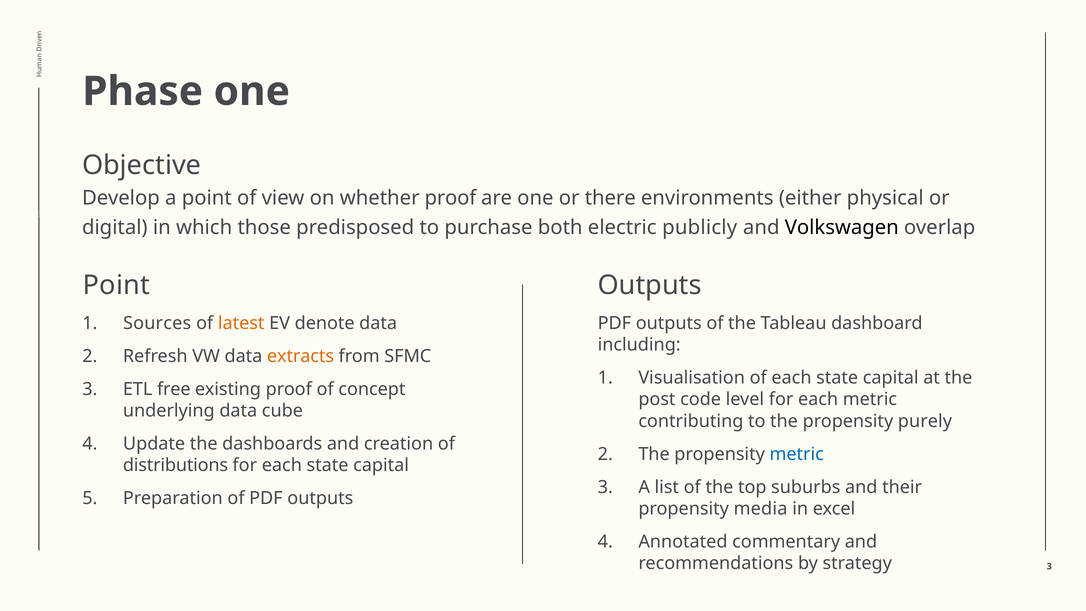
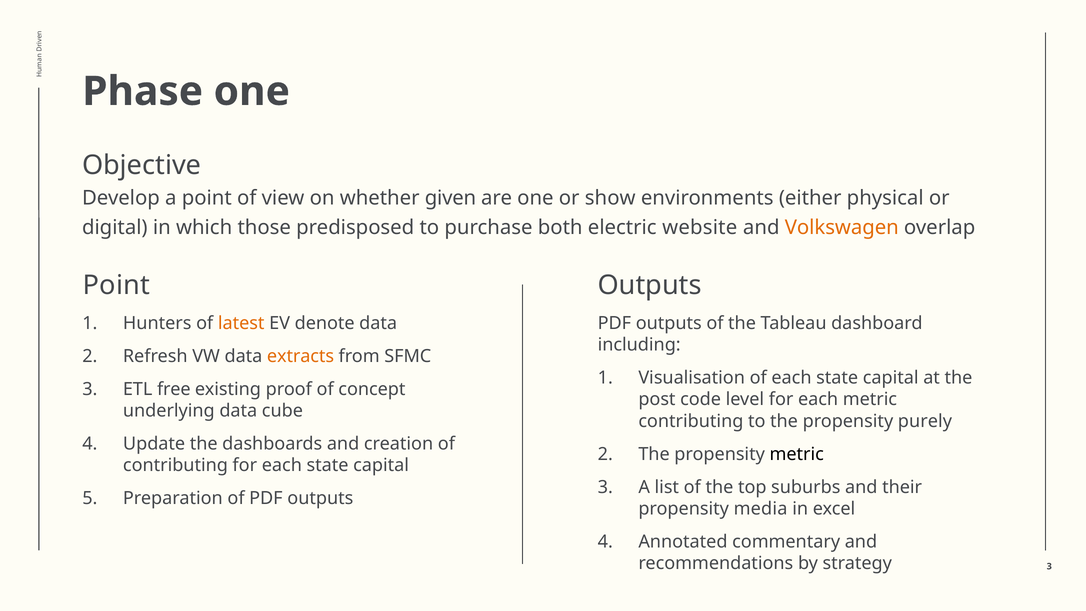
whether proof: proof -> given
there: there -> show
publicly: publicly -> website
Volkswagen colour: black -> orange
Sources: Sources -> Hunters
metric at (797, 454) colour: blue -> black
distributions at (176, 465): distributions -> contributing
